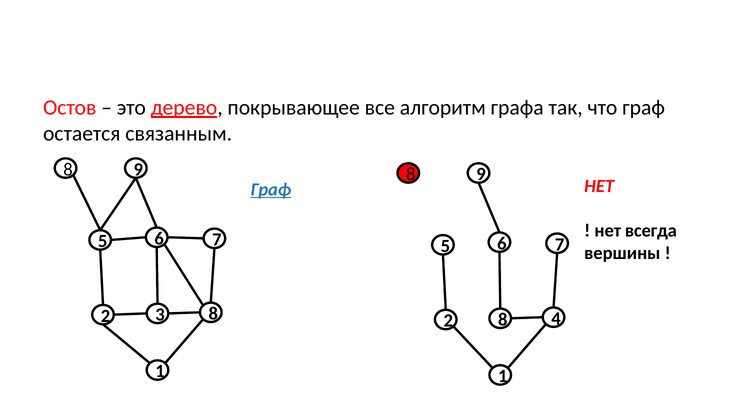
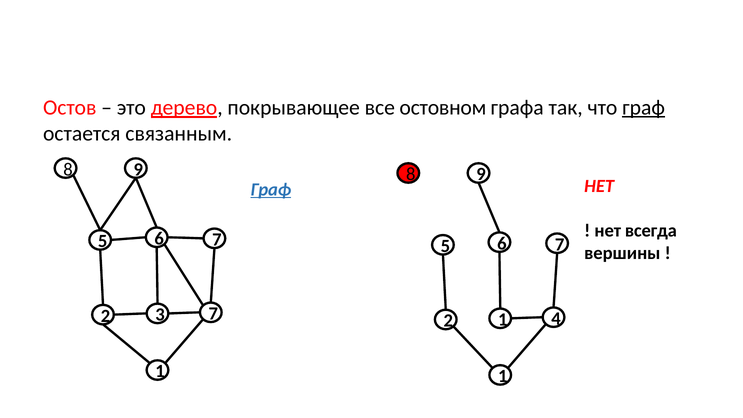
алгоритм: алгоритм -> остовном
граф at (644, 107) underline: none -> present
3 8: 8 -> 7
2 8: 8 -> 1
